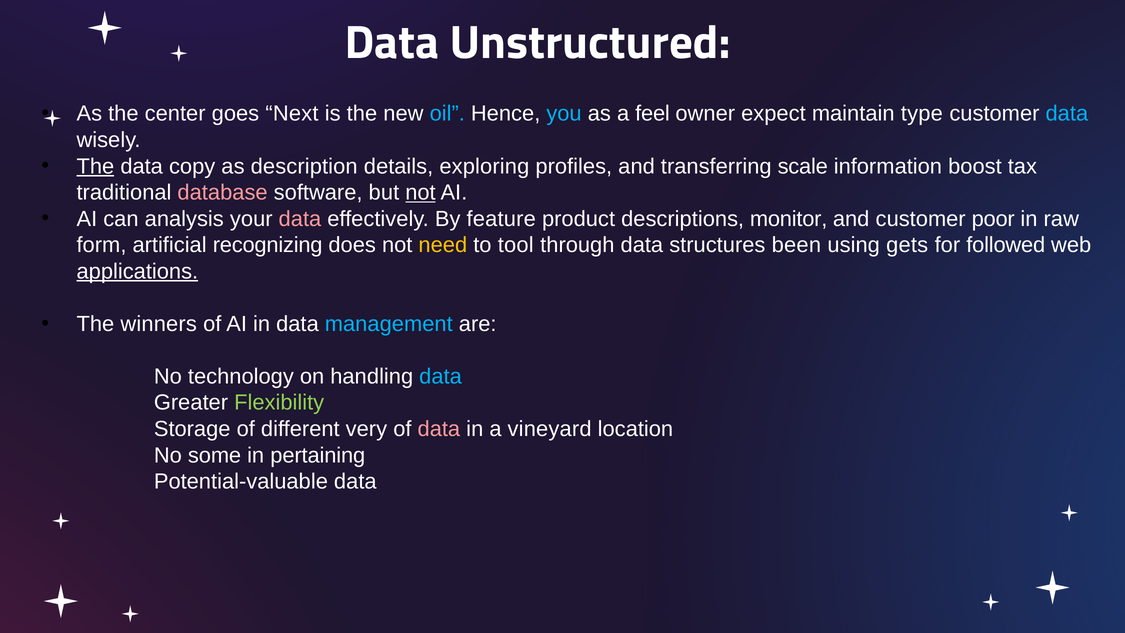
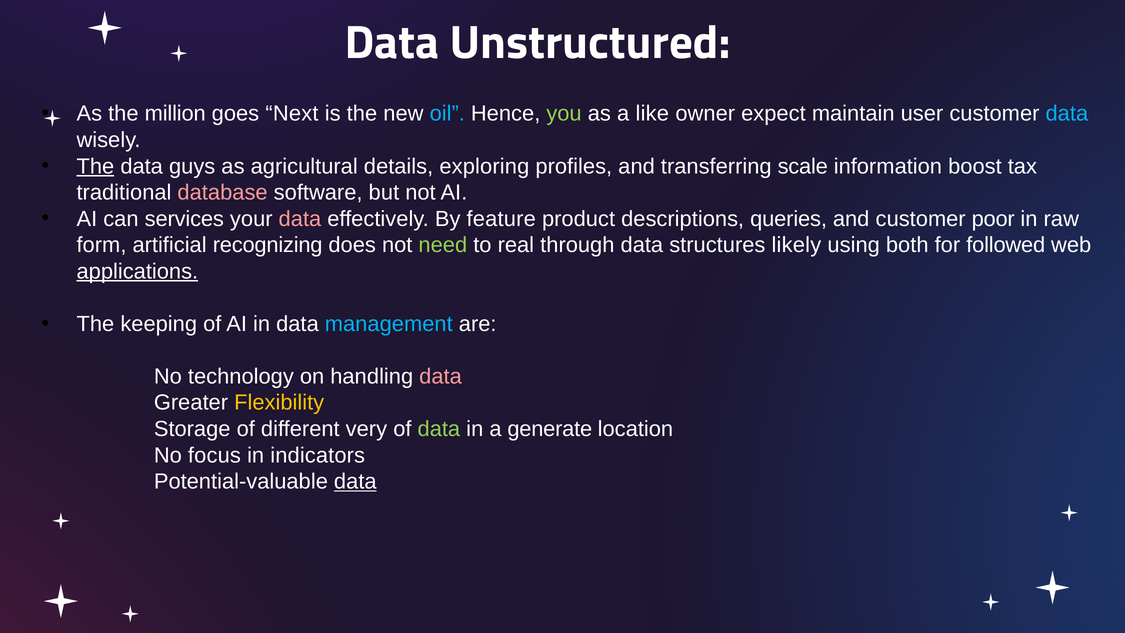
center: center -> million
you colour: light blue -> light green
feel: feel -> like
type: type -> user
copy: copy -> guys
description: description -> agricultural
not at (420, 193) underline: present -> none
analysis: analysis -> services
monitor: monitor -> queries
need colour: yellow -> light green
tool: tool -> real
been: been -> likely
gets: gets -> both
winners: winners -> keeping
data at (441, 376) colour: light blue -> pink
Flexibility colour: light green -> yellow
data at (439, 429) colour: pink -> light green
vineyard: vineyard -> generate
some: some -> focus
pertaining: pertaining -> indicators
data at (355, 481) underline: none -> present
